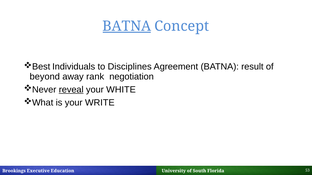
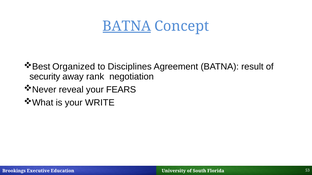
Individuals: Individuals -> Organized
beyond: beyond -> security
reveal underline: present -> none
WHITE: WHITE -> FEARS
